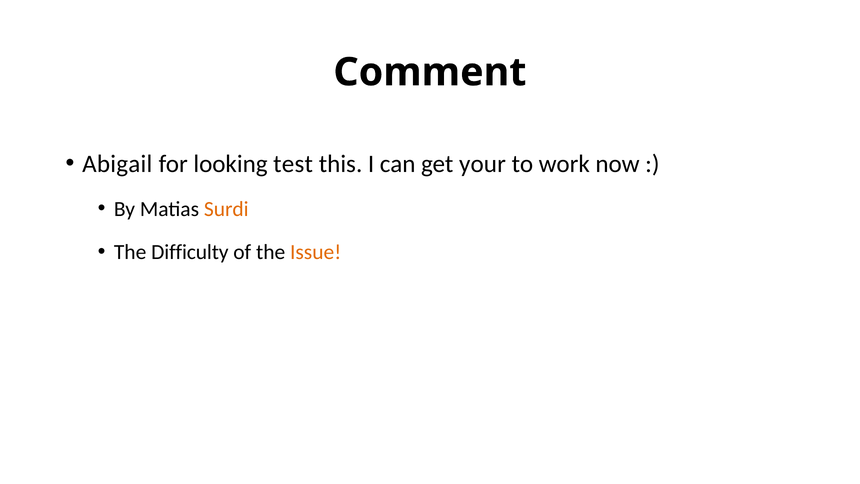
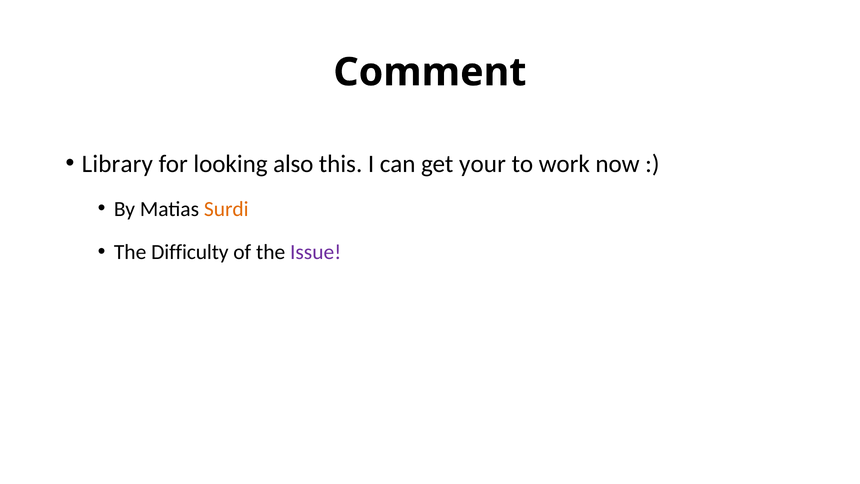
Abigail: Abigail -> Library
test: test -> also
Issue colour: orange -> purple
